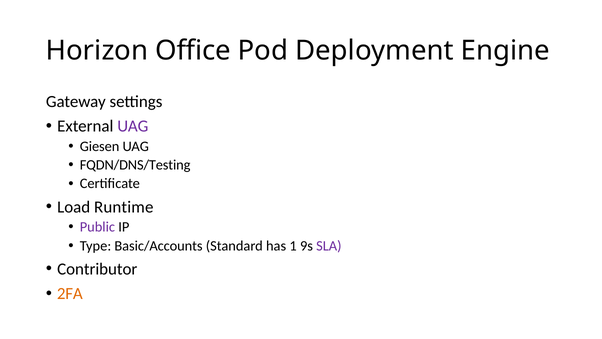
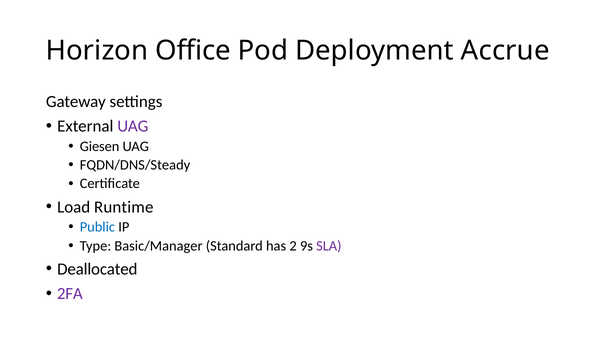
Engine: Engine -> Accrue
FQDN/DNS/Testing: FQDN/DNS/Testing -> FQDN/DNS/Steady
Public colour: purple -> blue
Basic/Accounts: Basic/Accounts -> Basic/Manager
1: 1 -> 2
Contributor: Contributor -> Deallocated
2FA colour: orange -> purple
